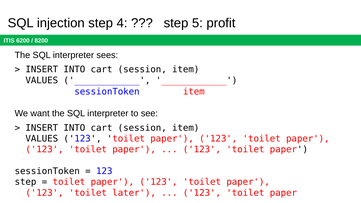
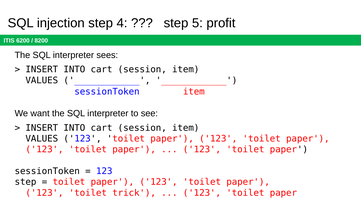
later: later -> trick
